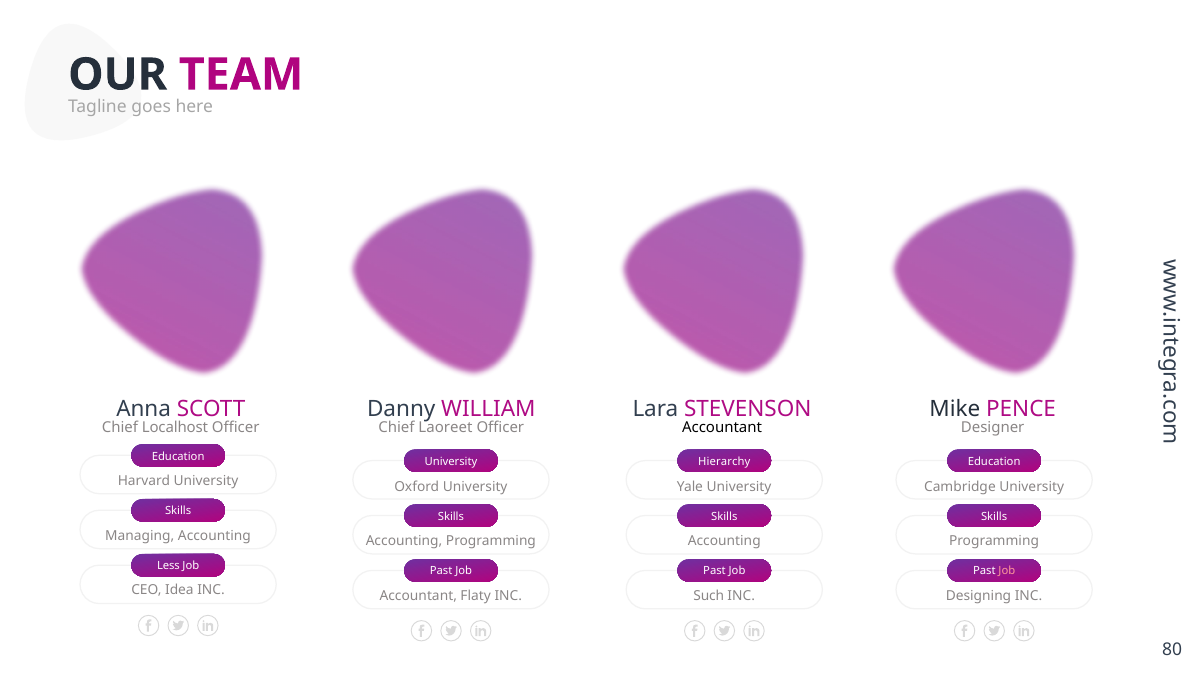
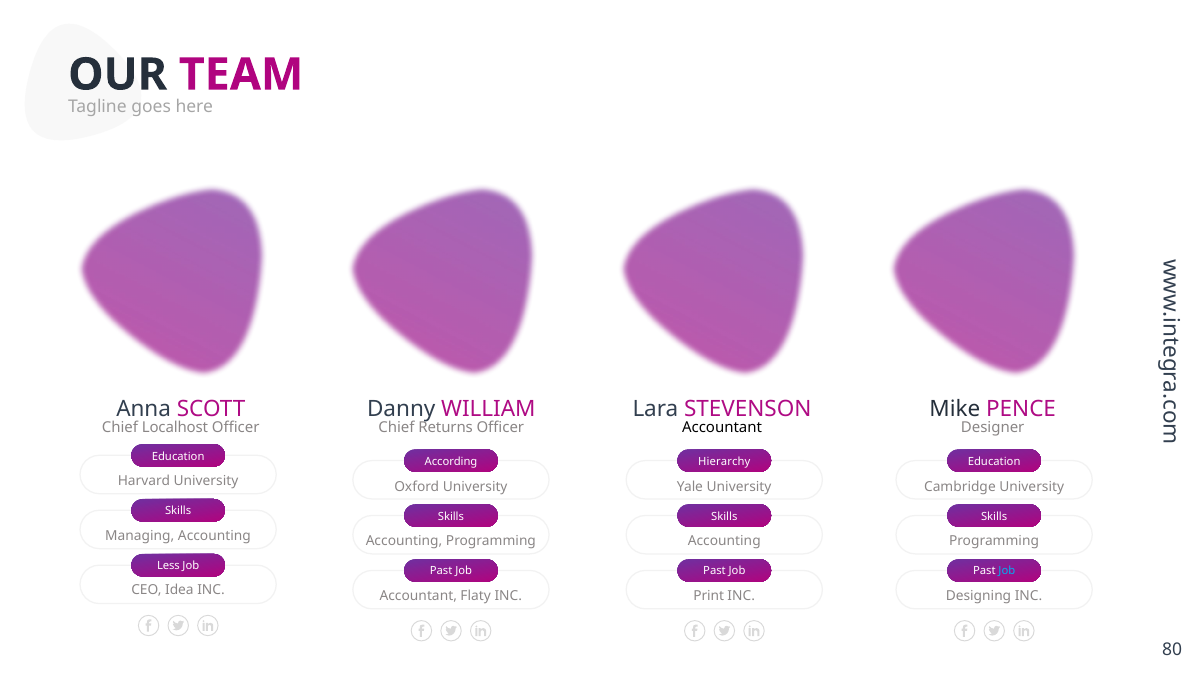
Laoreet: Laoreet -> Returns
University at (451, 462): University -> According
Job at (1007, 571) colour: pink -> light blue
Such: Such -> Print
